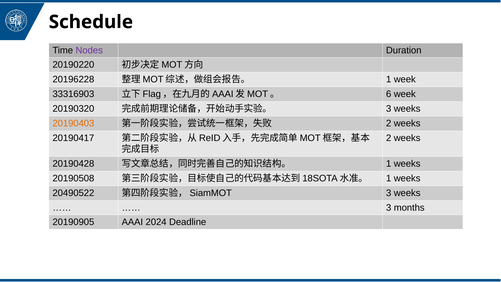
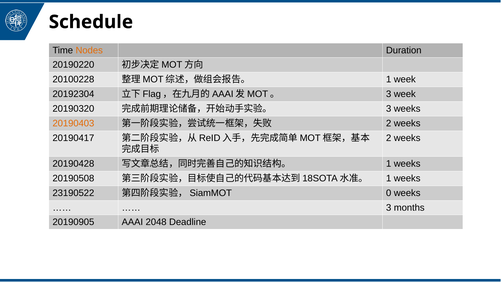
Nodes colour: purple -> orange
20196228: 20196228 -> 20100228
33316903: 33316903 -> 20192304
6 at (389, 94): 6 -> 3
20490522: 20490522 -> 23190522
3 at (389, 193): 3 -> 0
2024: 2024 -> 2048
